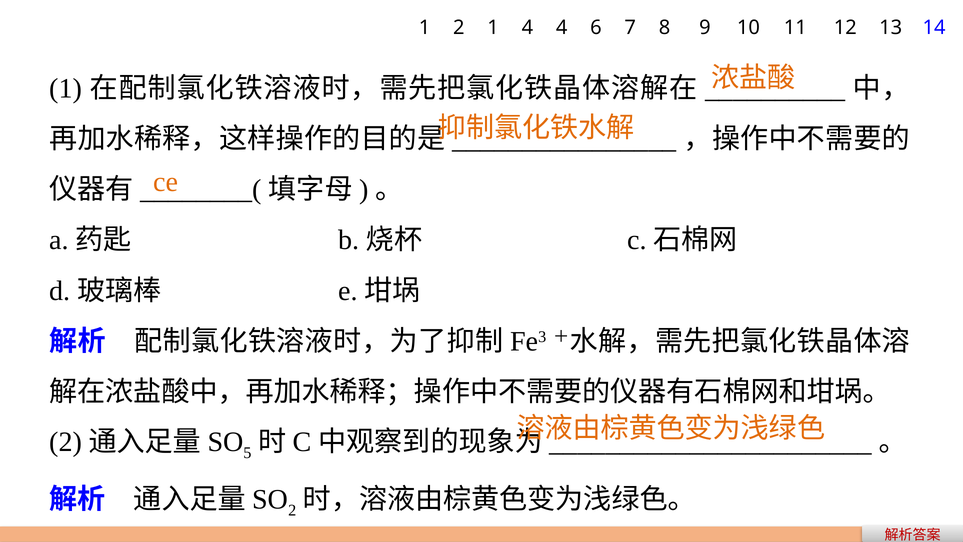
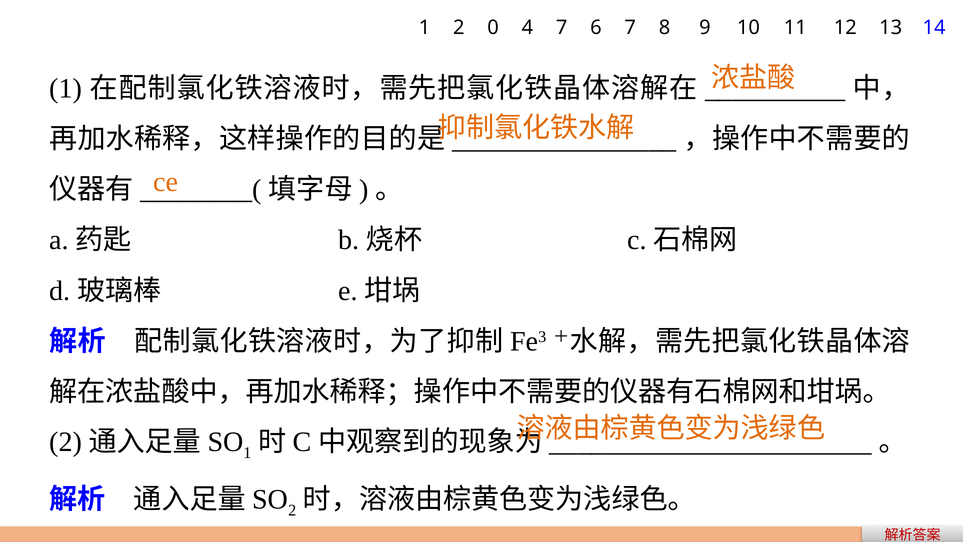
2 1: 1 -> 0
4 4: 4 -> 7
5 at (247, 453): 5 -> 1
